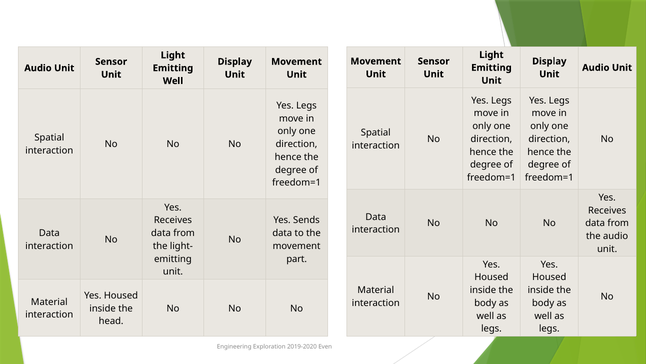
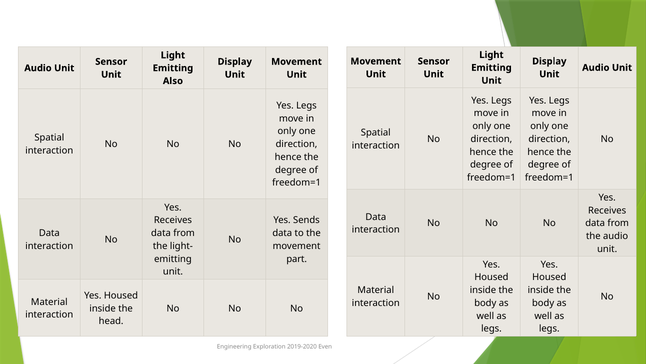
Well at (173, 81): Well -> Also
